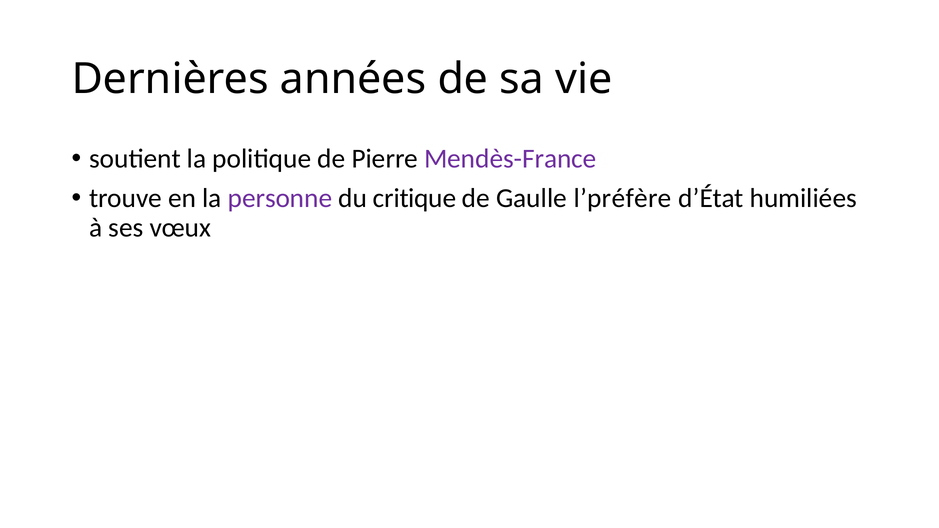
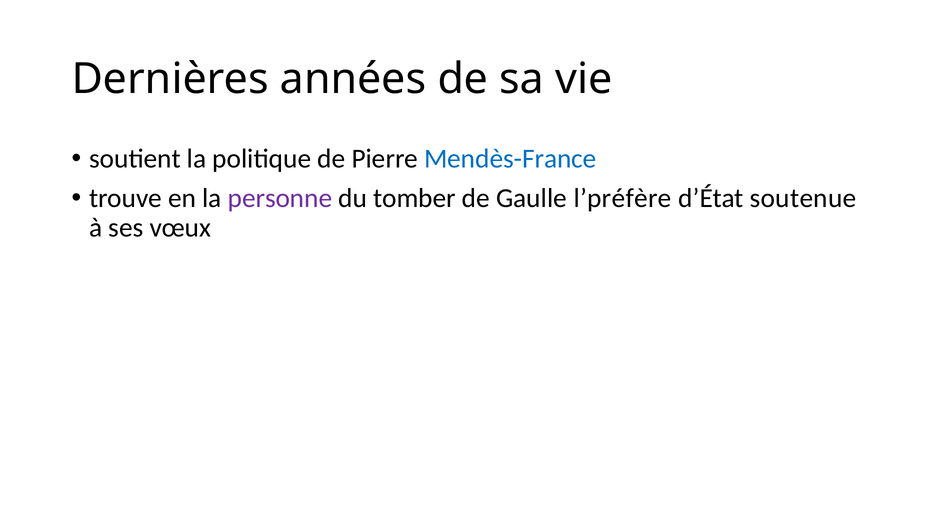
Mendès-France colour: purple -> blue
critique: critique -> tomber
humiliées: humiliées -> soutenue
